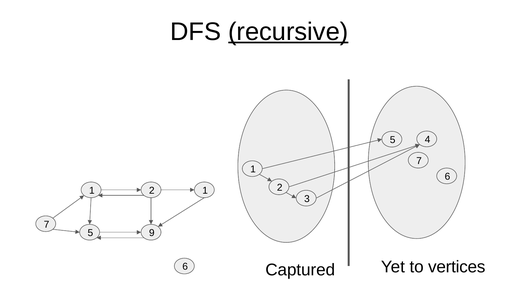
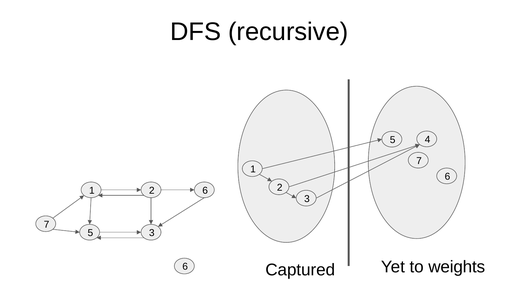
recursive underline: present -> none
2 1: 1 -> 6
5 9: 9 -> 3
vertices: vertices -> weights
